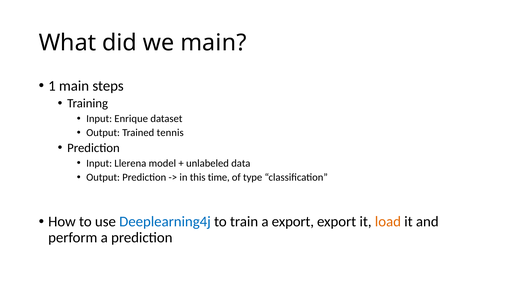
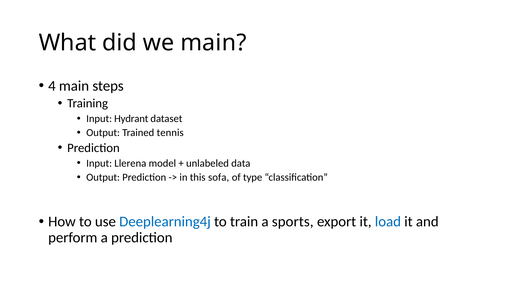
1: 1 -> 4
Enrique: Enrique -> Hydrant
time: time -> sofa
a export: export -> sports
load colour: orange -> blue
